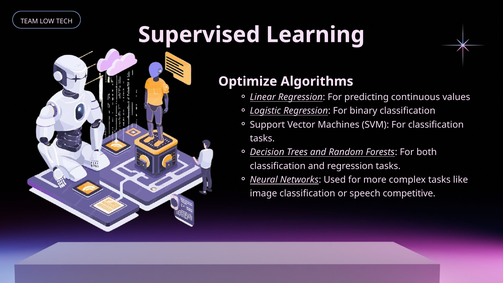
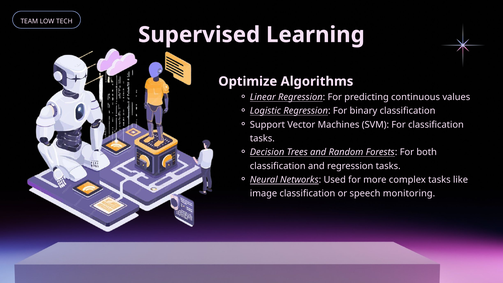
competitive: competitive -> monitoring
